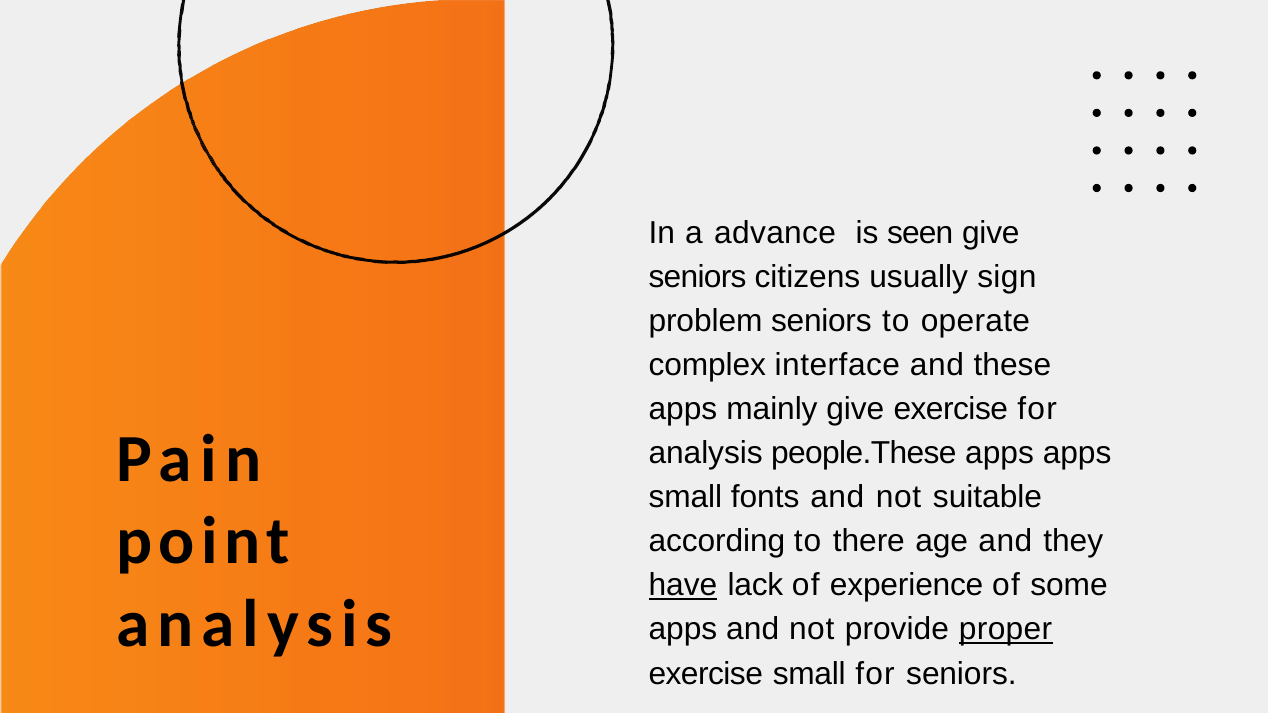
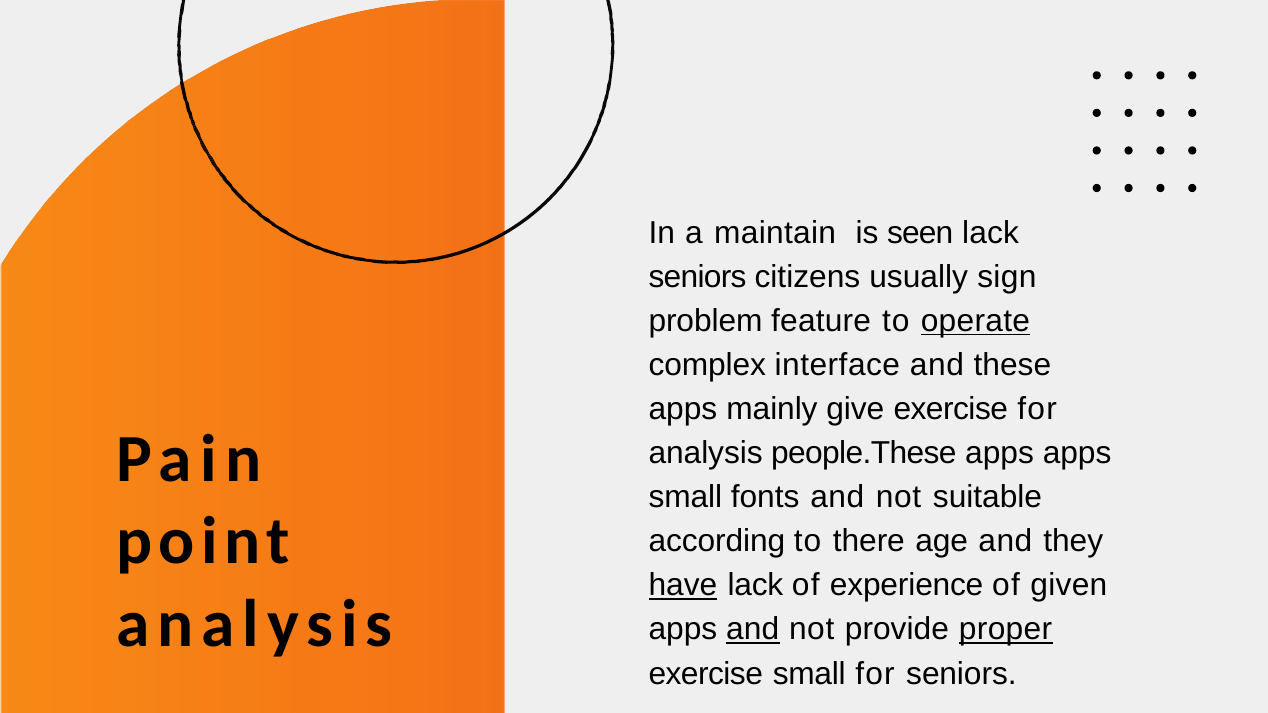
advance: advance -> maintain
seen give: give -> lack
problem seniors: seniors -> feature
operate underline: none -> present
some: some -> given
and at (753, 630) underline: none -> present
